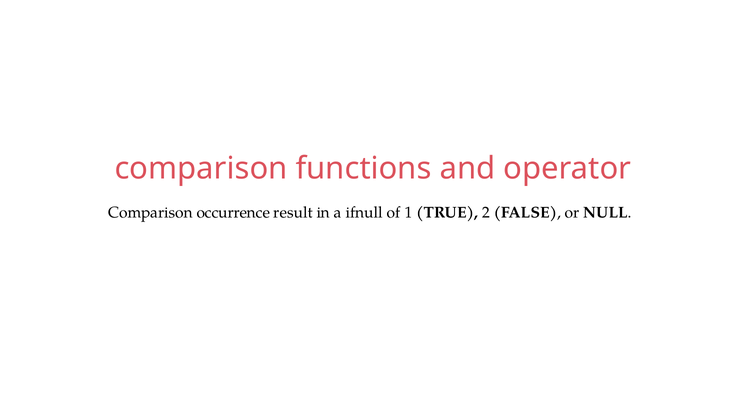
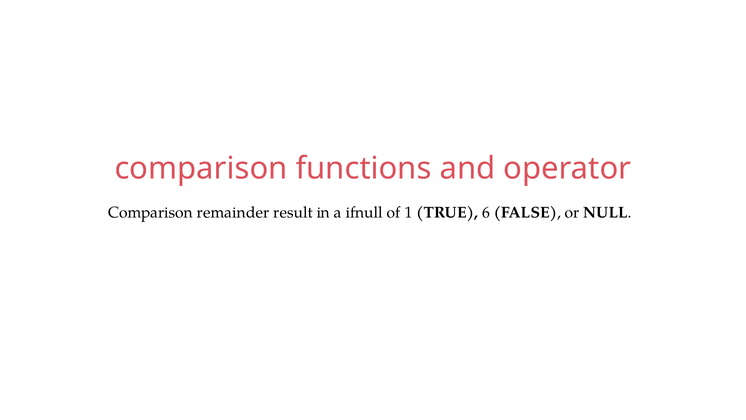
occurrence: occurrence -> remainder
2: 2 -> 6
